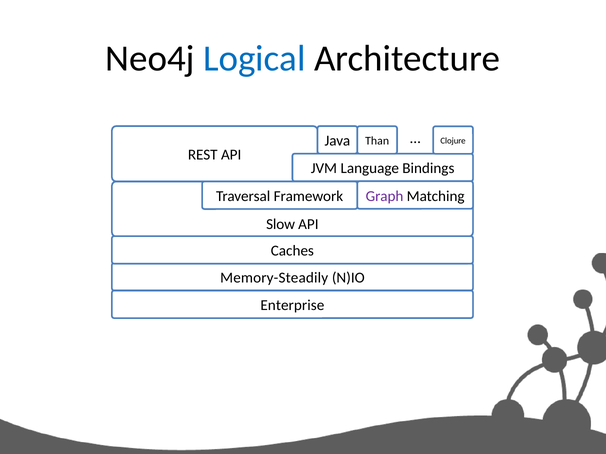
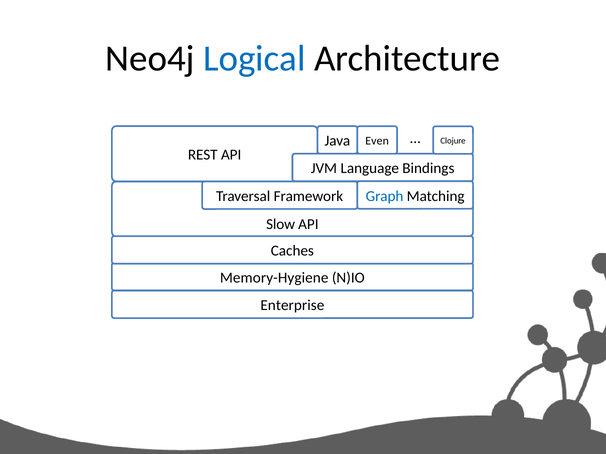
Than: Than -> Even
Graph colour: purple -> blue
Memory-Steadily: Memory-Steadily -> Memory-Hygiene
